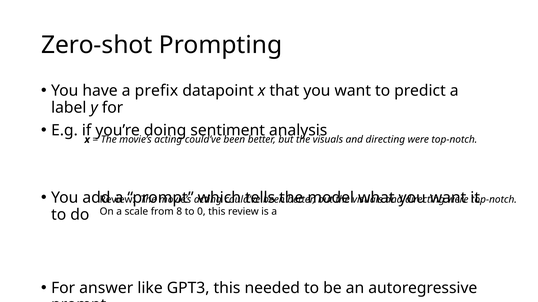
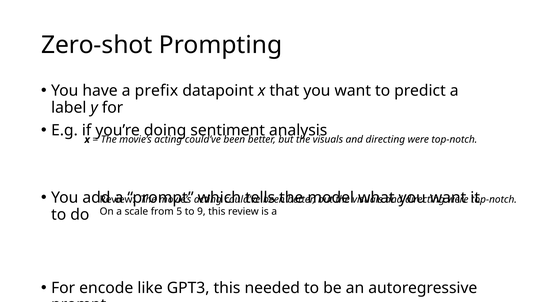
8: 8 -> 5
0: 0 -> 9
answer: answer -> encode
